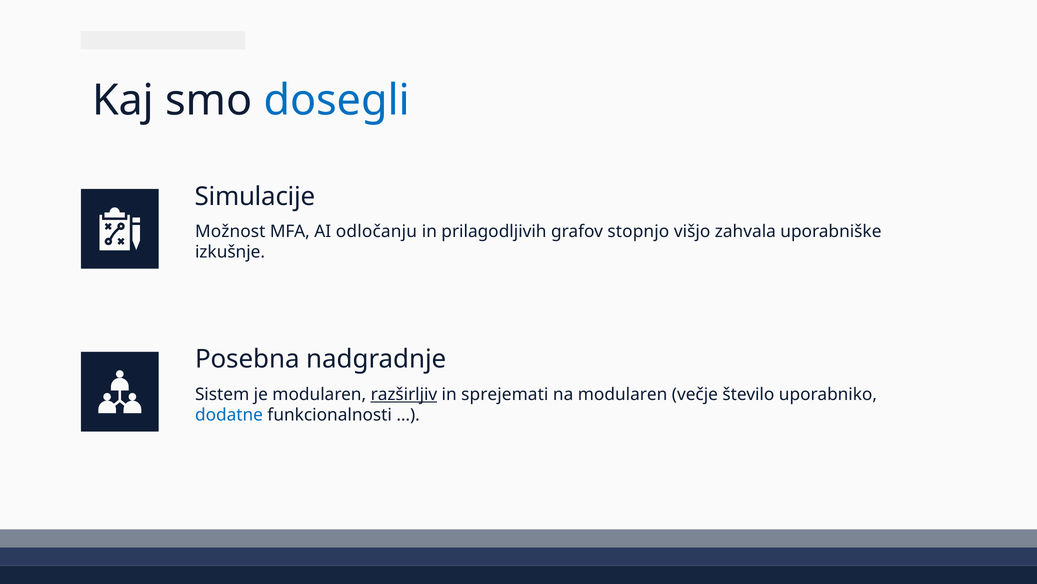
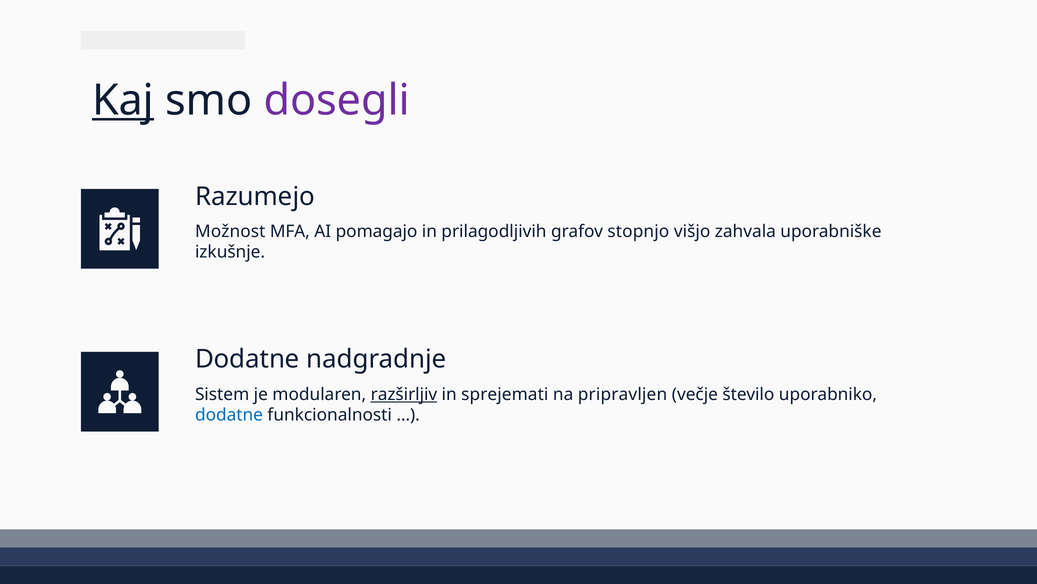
Kaj underline: none -> present
dosegli colour: blue -> purple
Simulacije: Simulacije -> Razumejo
odločanju: odločanju -> pomagajo
Posebna at (247, 359): Posebna -> Dodatne
na modularen: modularen -> pripravljen
